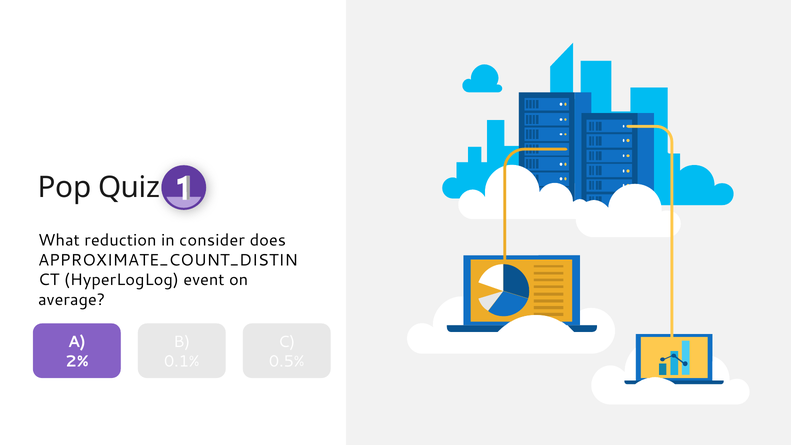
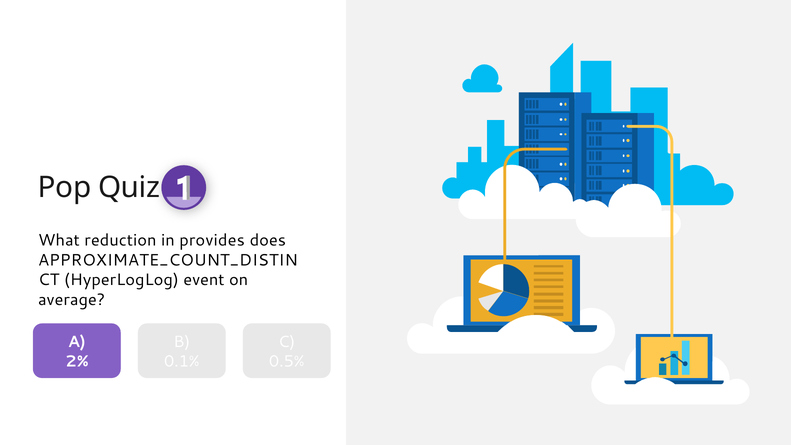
consider: consider -> provides
